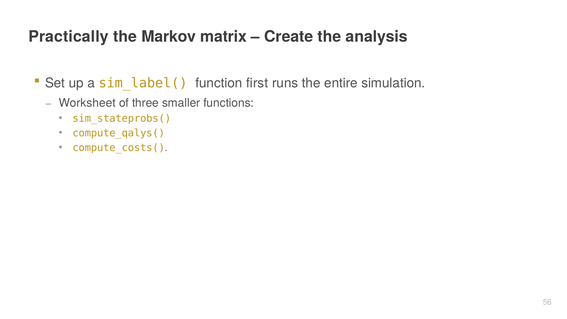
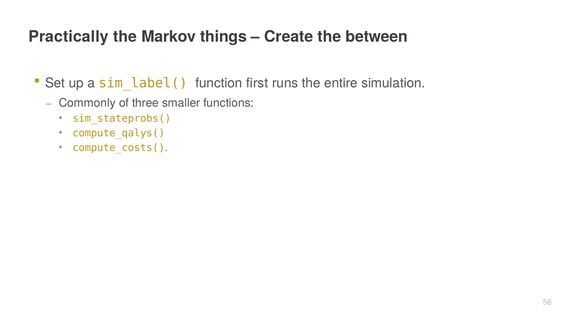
matrix: matrix -> things
analysis: analysis -> between
Worksheet: Worksheet -> Commonly
